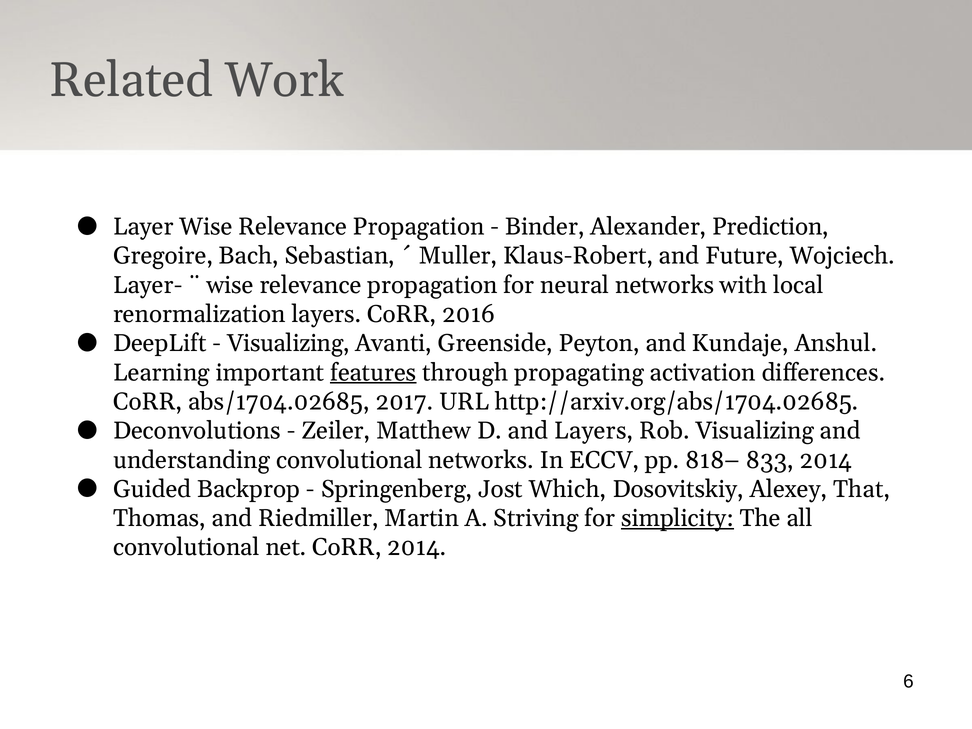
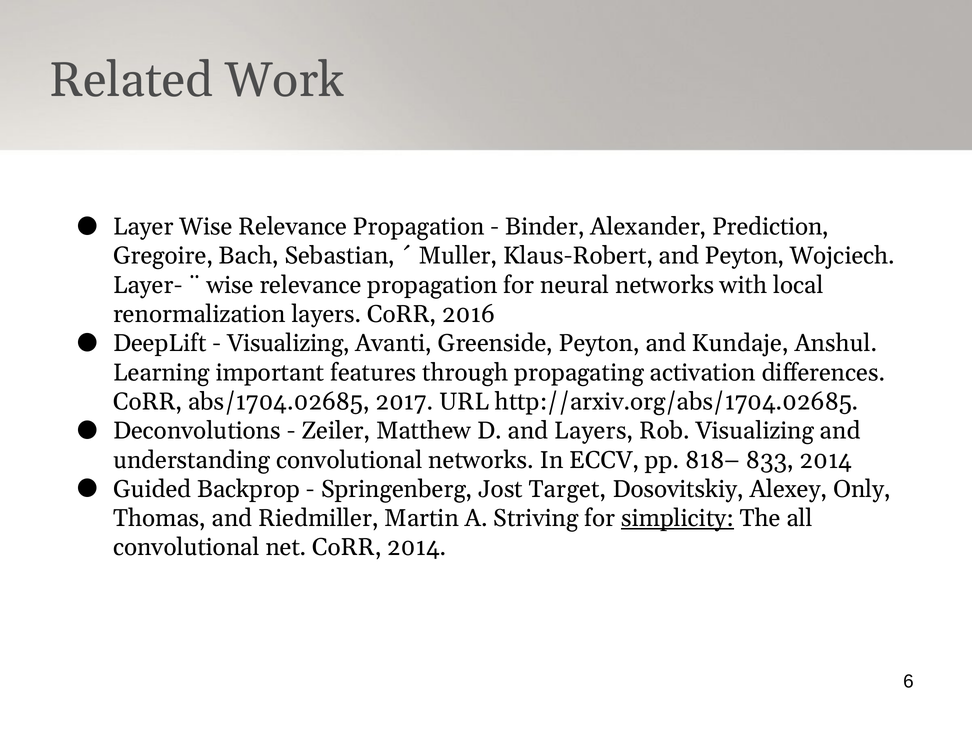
and Future: Future -> Peyton
features underline: present -> none
Which: Which -> Target
That: That -> Only
